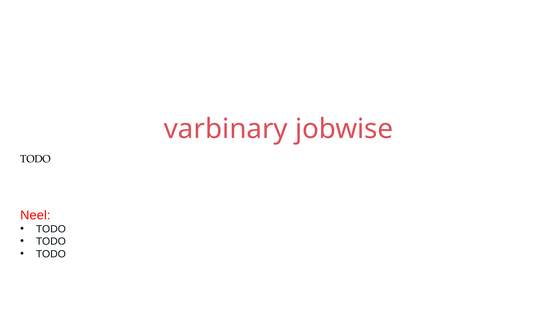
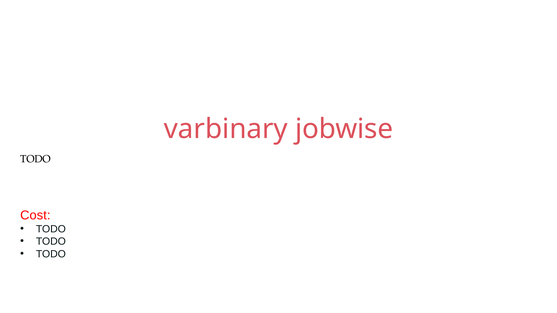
Neel: Neel -> Cost
